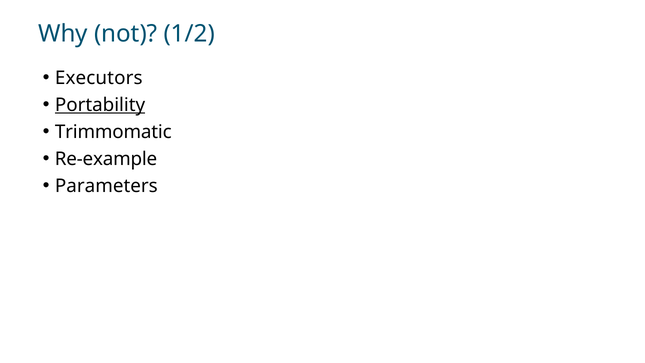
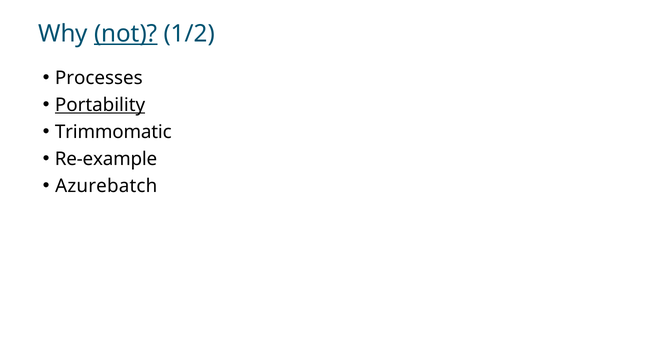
not underline: none -> present
Executors: Executors -> Processes
Parameters: Parameters -> Azurebatch
